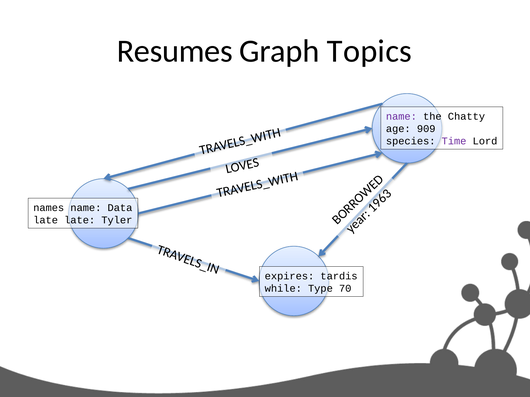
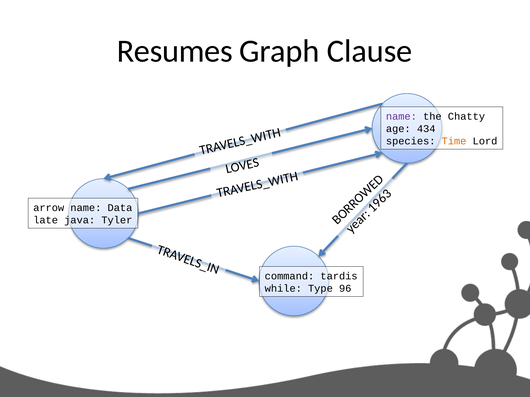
Topics: Topics -> Clause
909: 909 -> 434
Time colour: purple -> orange
names: names -> arrow
late late: late -> java
expires: expires -> command
70: 70 -> 96
